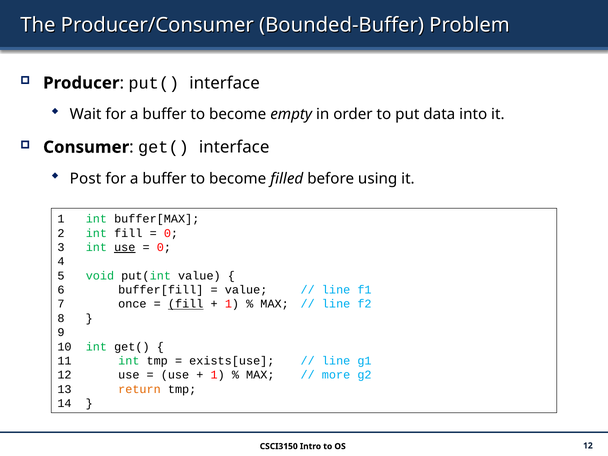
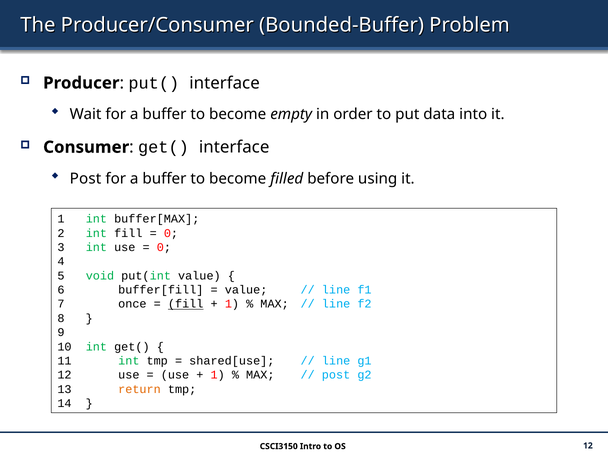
use at (125, 247) underline: present -> none
exists[use: exists[use -> shared[use
more at (336, 375): more -> post
